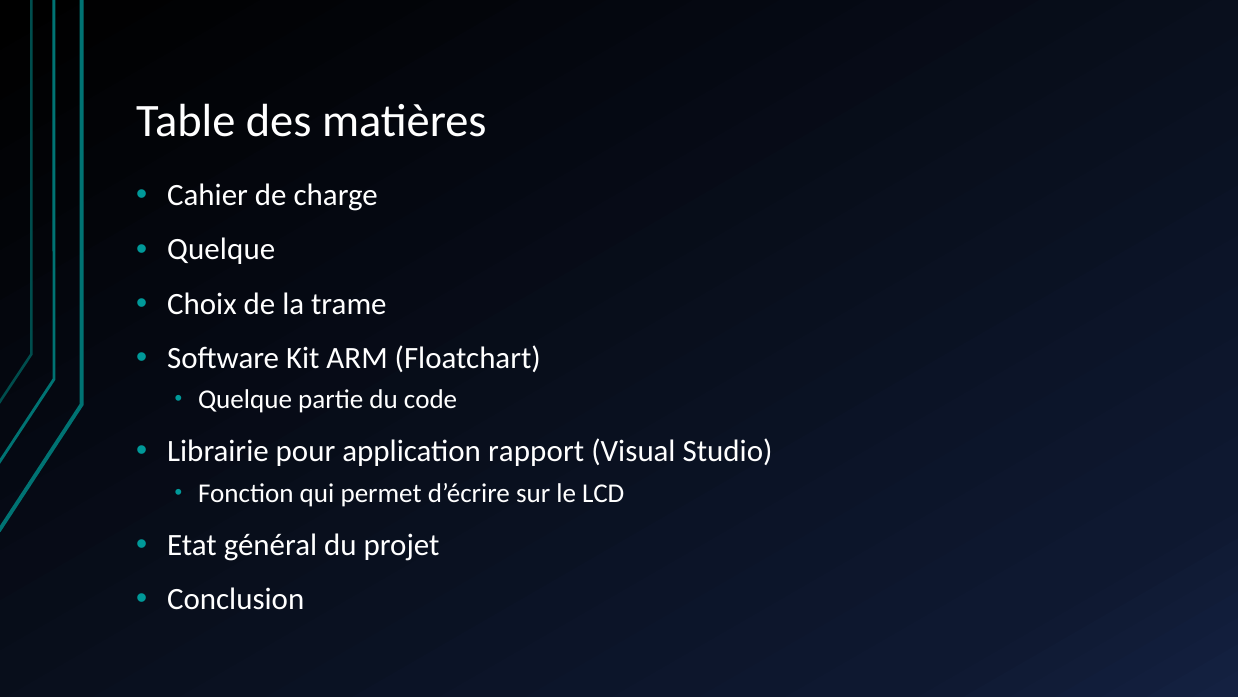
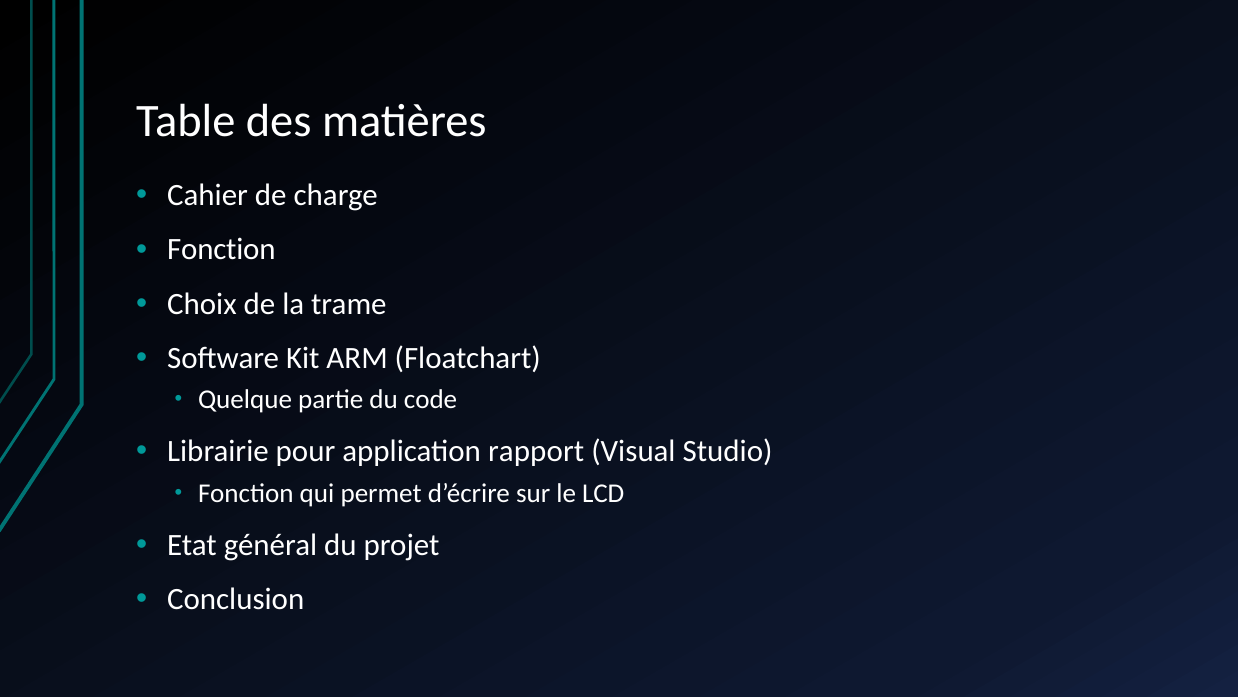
Quelque at (221, 250): Quelque -> Fonction
